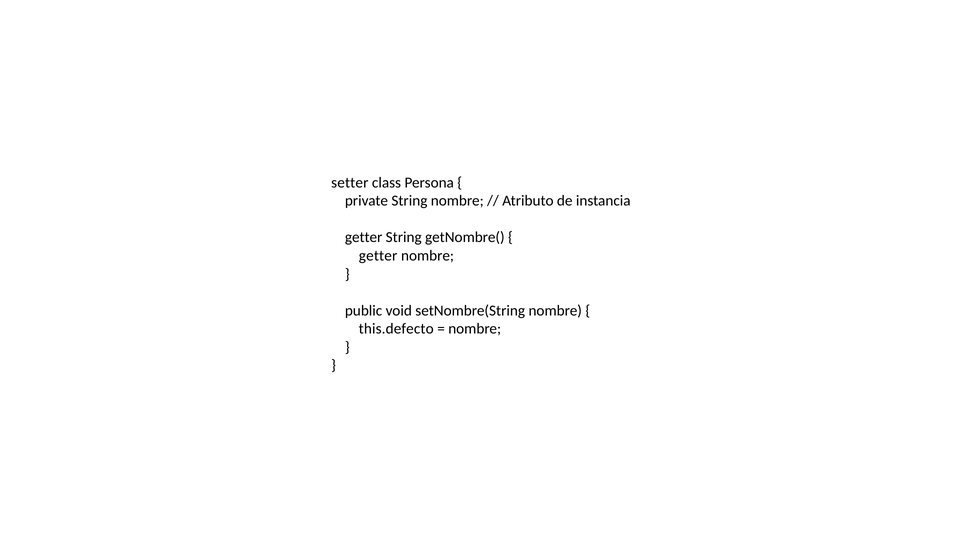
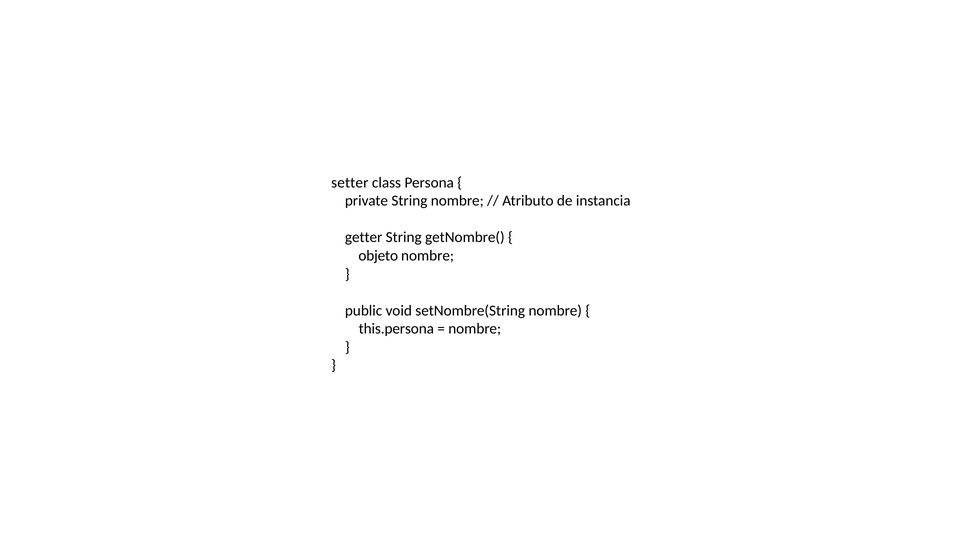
getter at (378, 256): getter -> objeto
this.defecto: this.defecto -> this.persona
